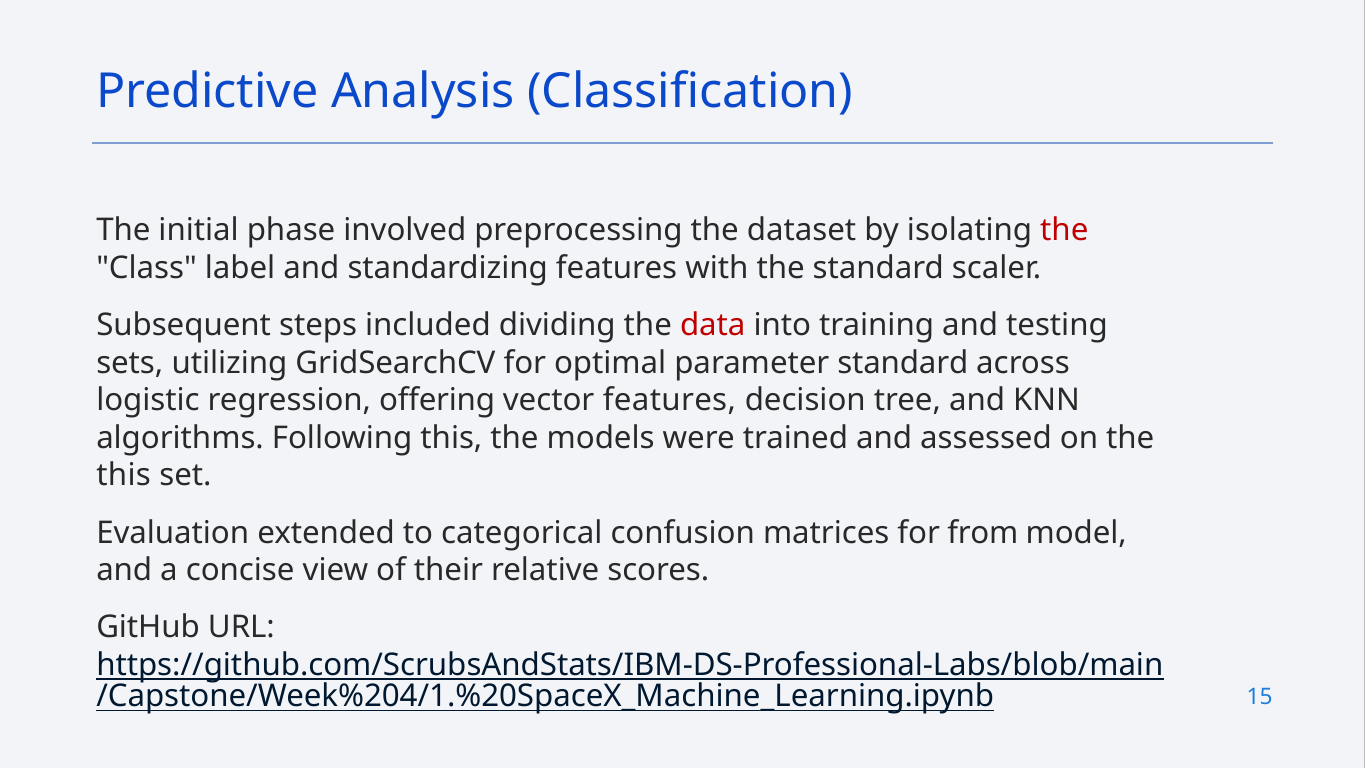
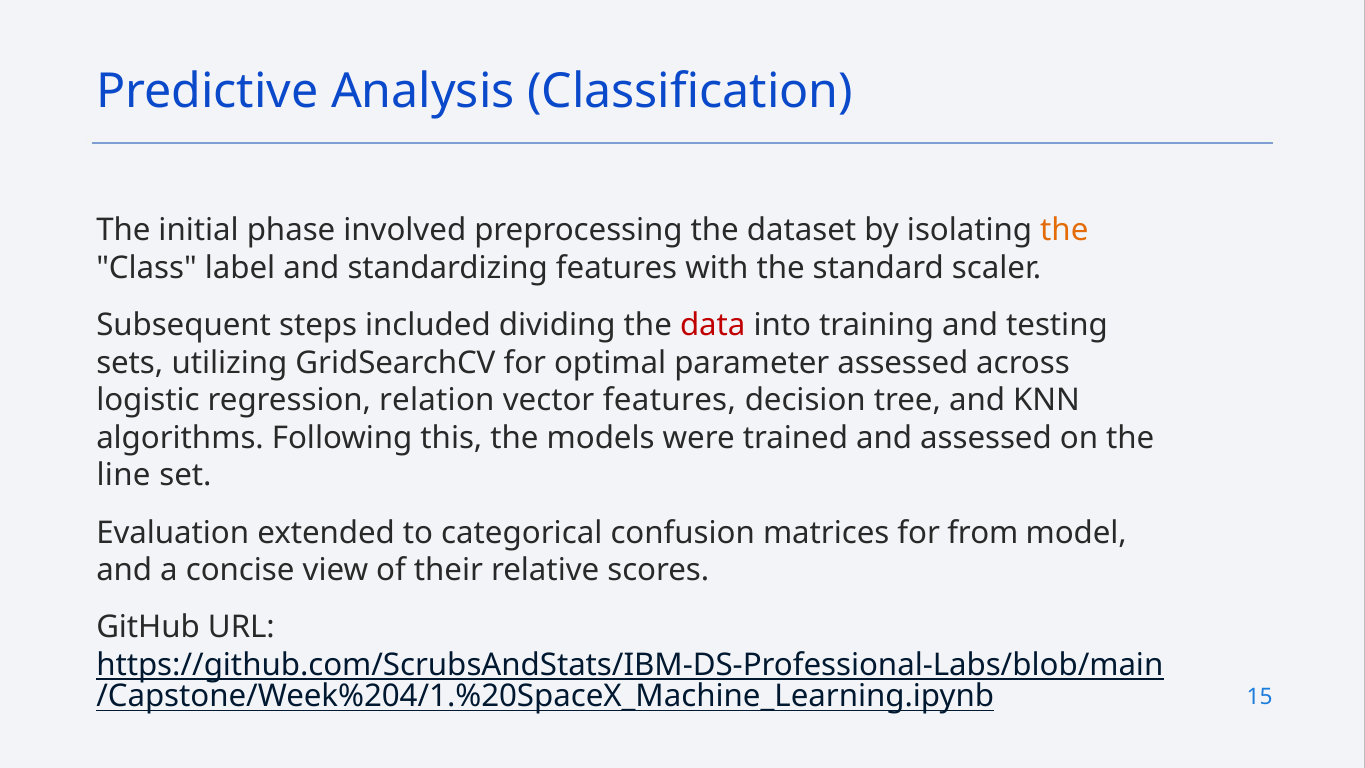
the at (1064, 230) colour: red -> orange
parameter standard: standard -> assessed
offering: offering -> relation
this at (124, 475): this -> line
